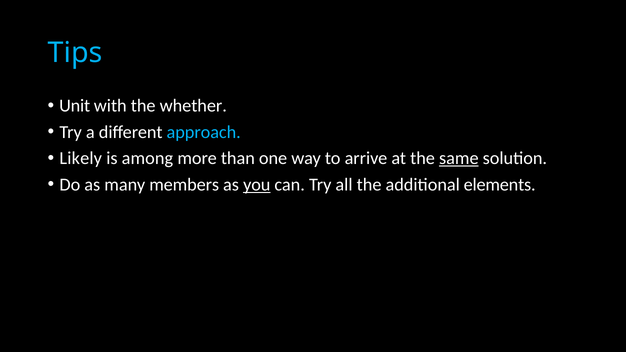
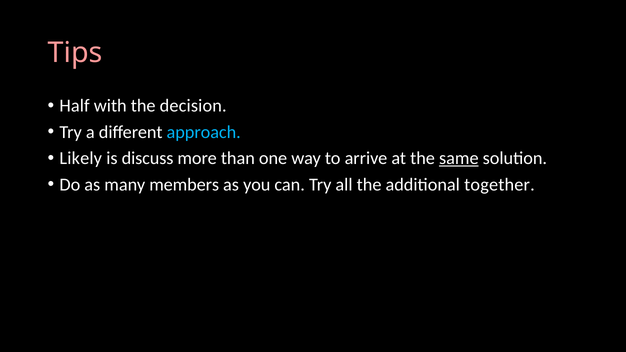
Tips colour: light blue -> pink
Unit: Unit -> Half
whether: whether -> decision
among: among -> discuss
you underline: present -> none
elements: elements -> together
